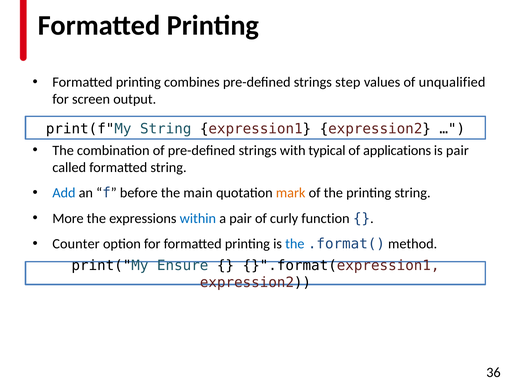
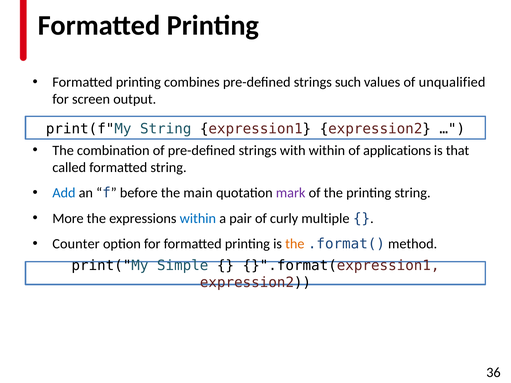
step: step -> such
with typical: typical -> within
is pair: pair -> that
mark colour: orange -> purple
function: function -> multiple
the at (295, 244) colour: blue -> orange
Ensure: Ensure -> Simple
